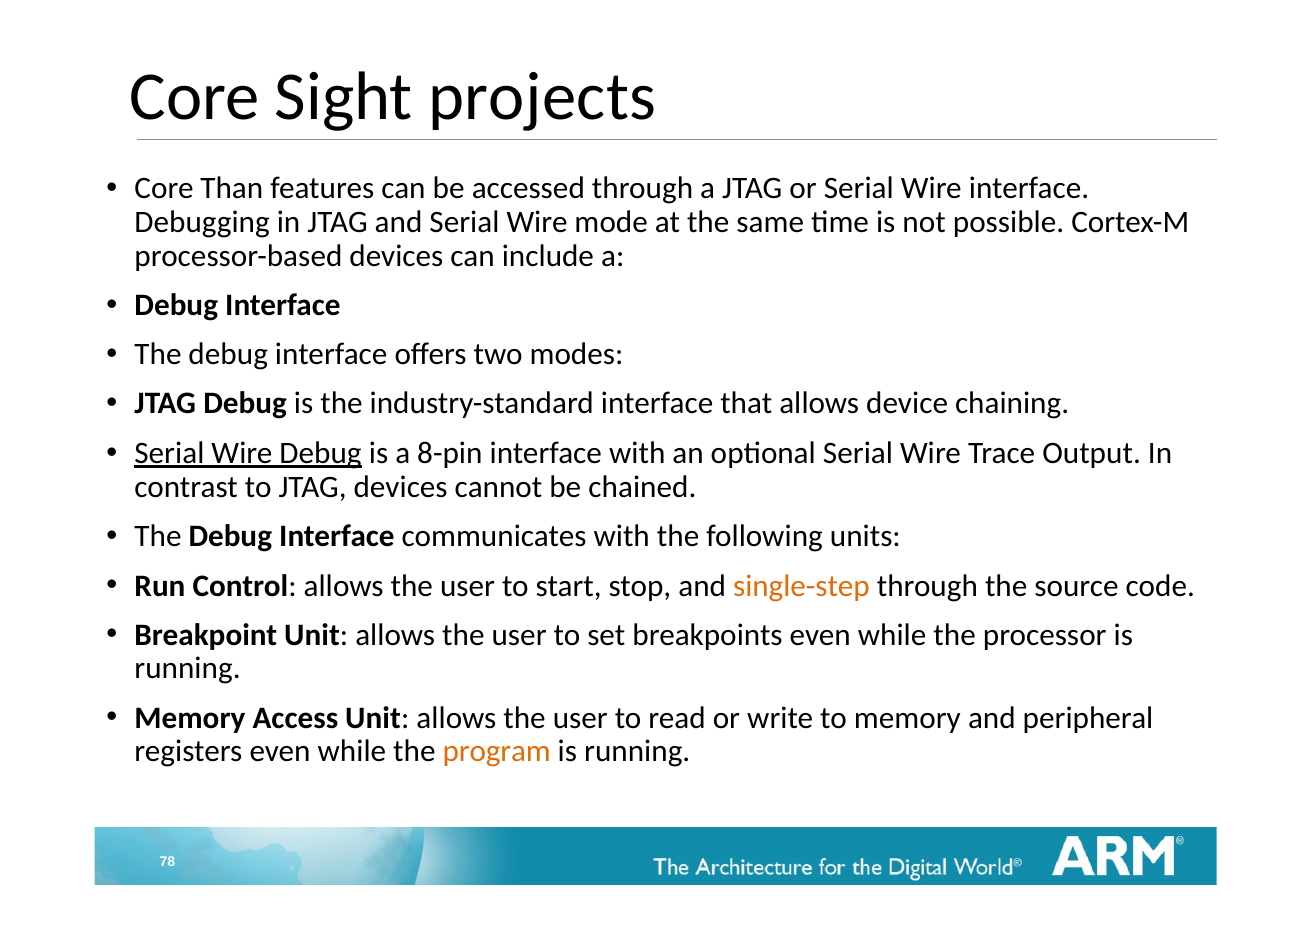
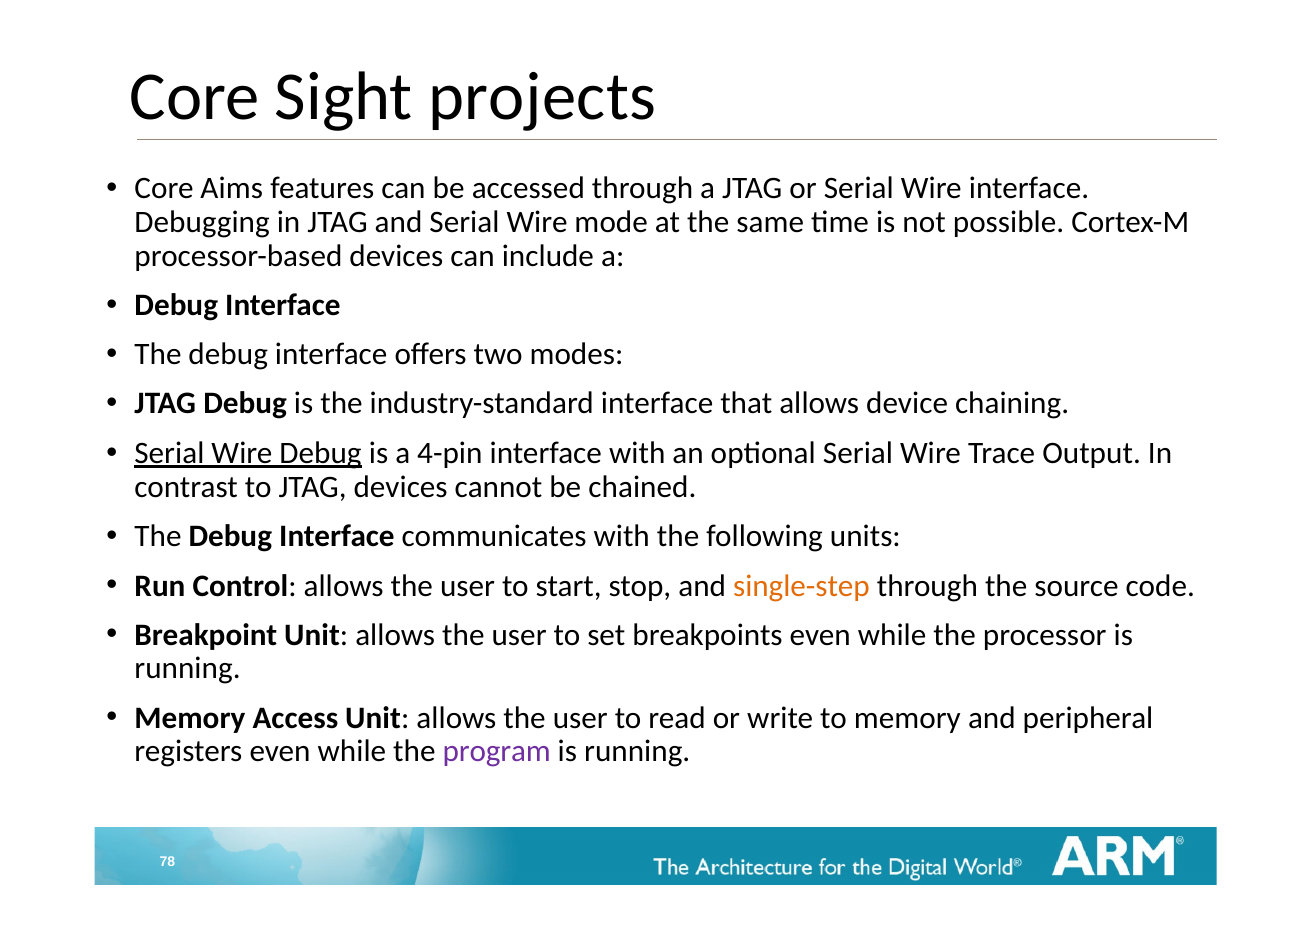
Than: Than -> Aims
8-pin: 8-pin -> 4-pin
program colour: orange -> purple
